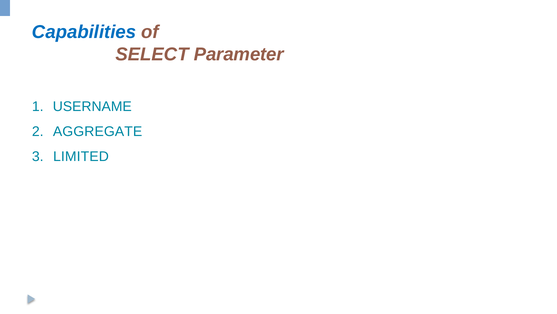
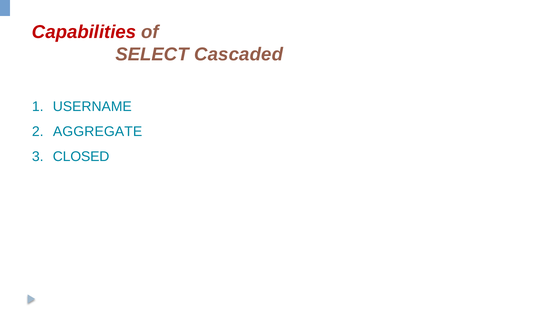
Capabilities colour: blue -> red
Parameter: Parameter -> Cascaded
LIMITED: LIMITED -> CLOSED
